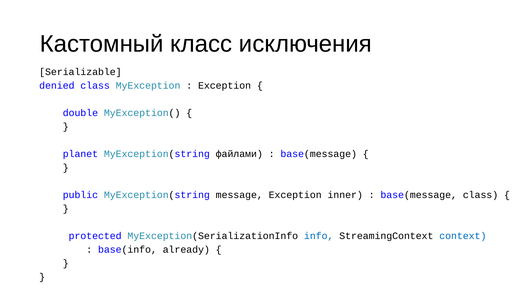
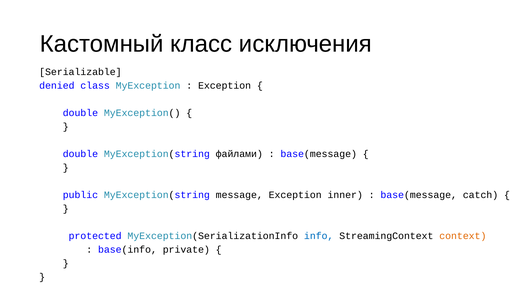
planet at (80, 154): planet -> double
base(message class: class -> catch
context colour: blue -> orange
already: already -> private
